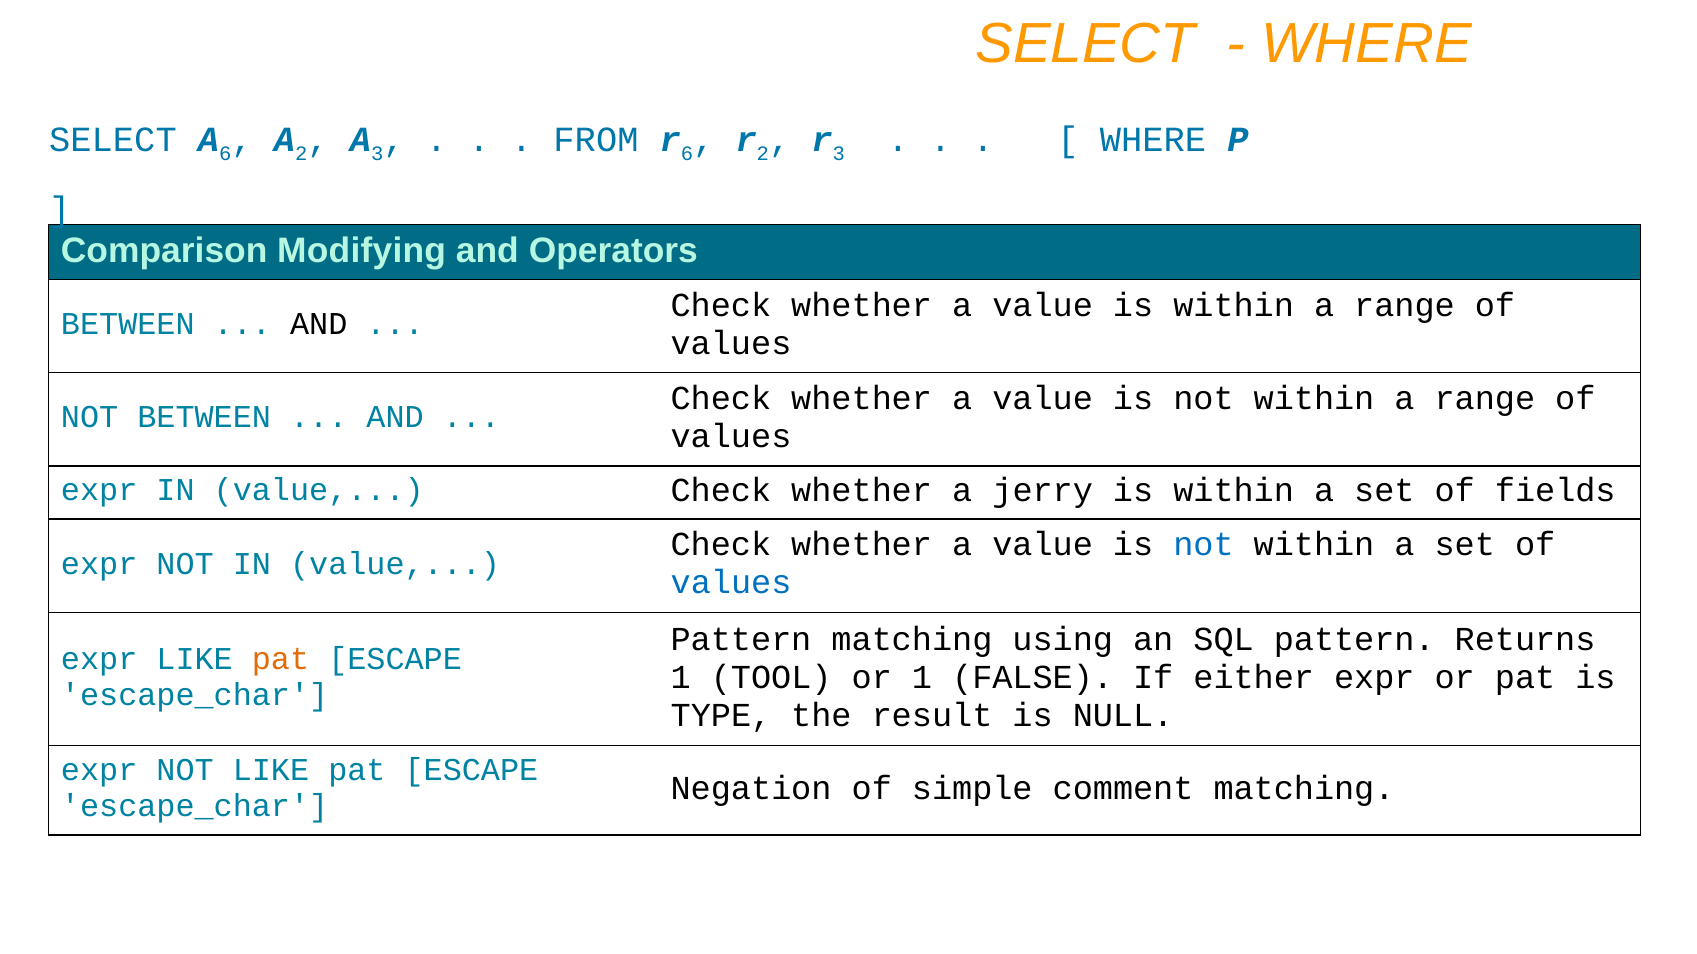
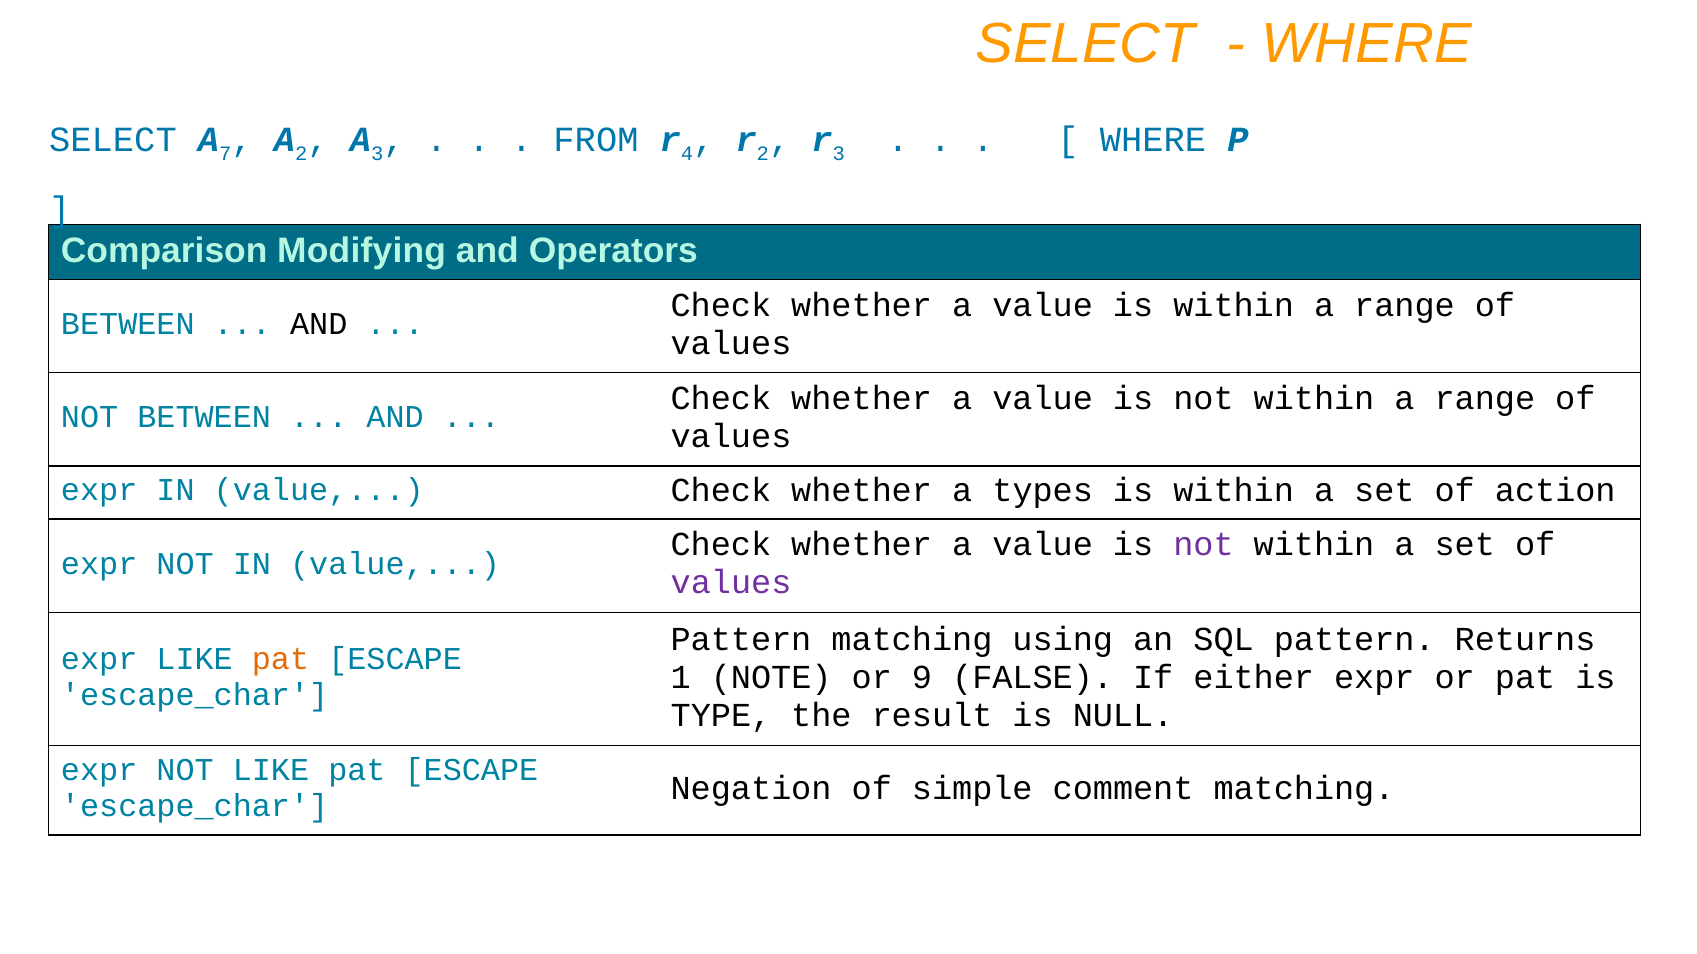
A 6: 6 -> 7
6 at (687, 154): 6 -> 4
jerry: jerry -> types
fields: fields -> action
not at (1204, 545) colour: blue -> purple
values at (731, 583) colour: blue -> purple
TOOL: TOOL -> NOTE
or 1: 1 -> 9
